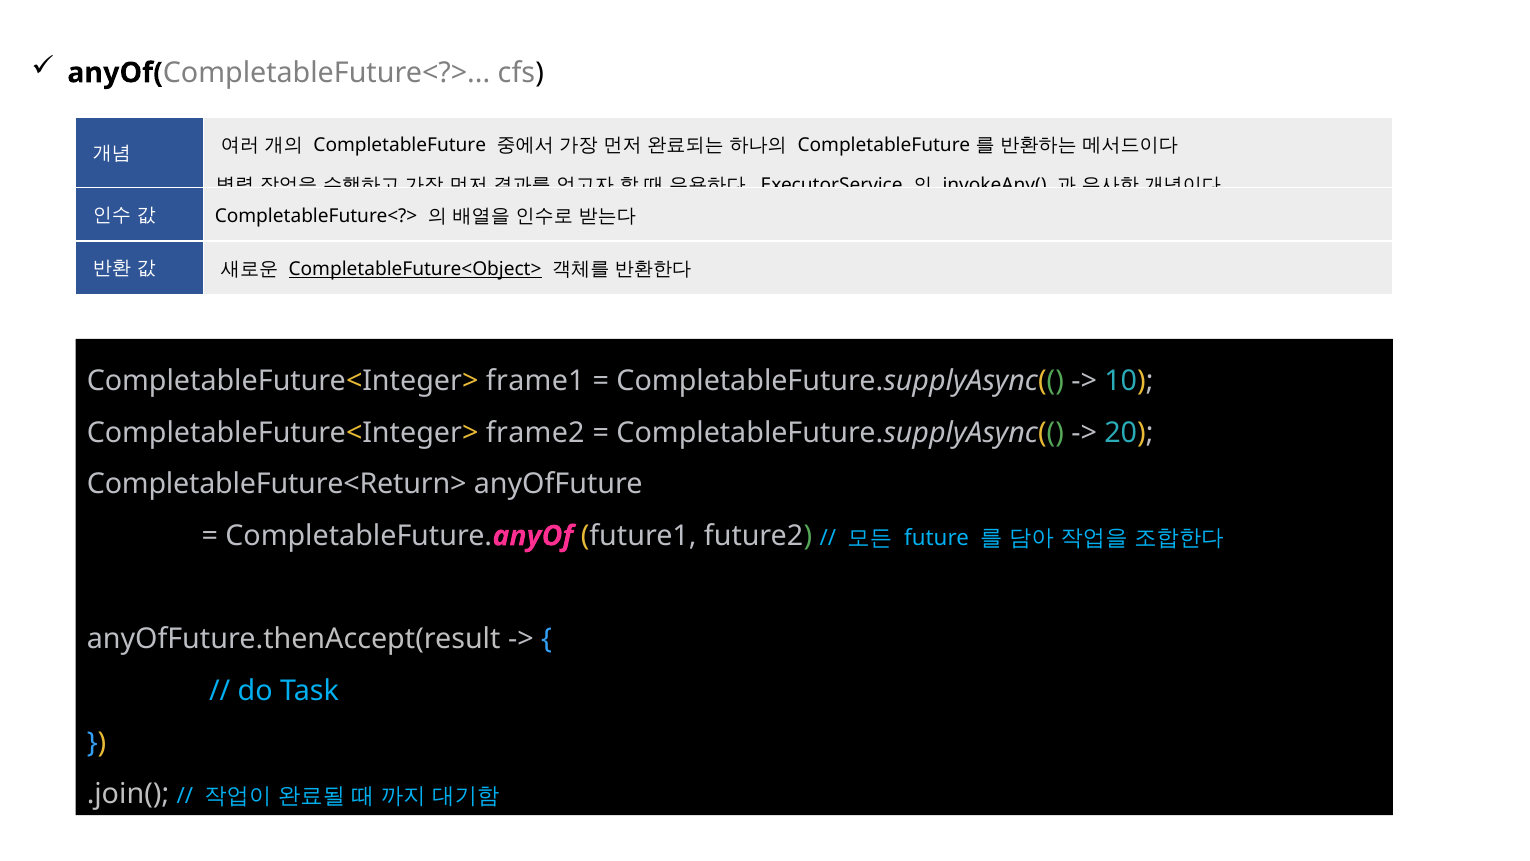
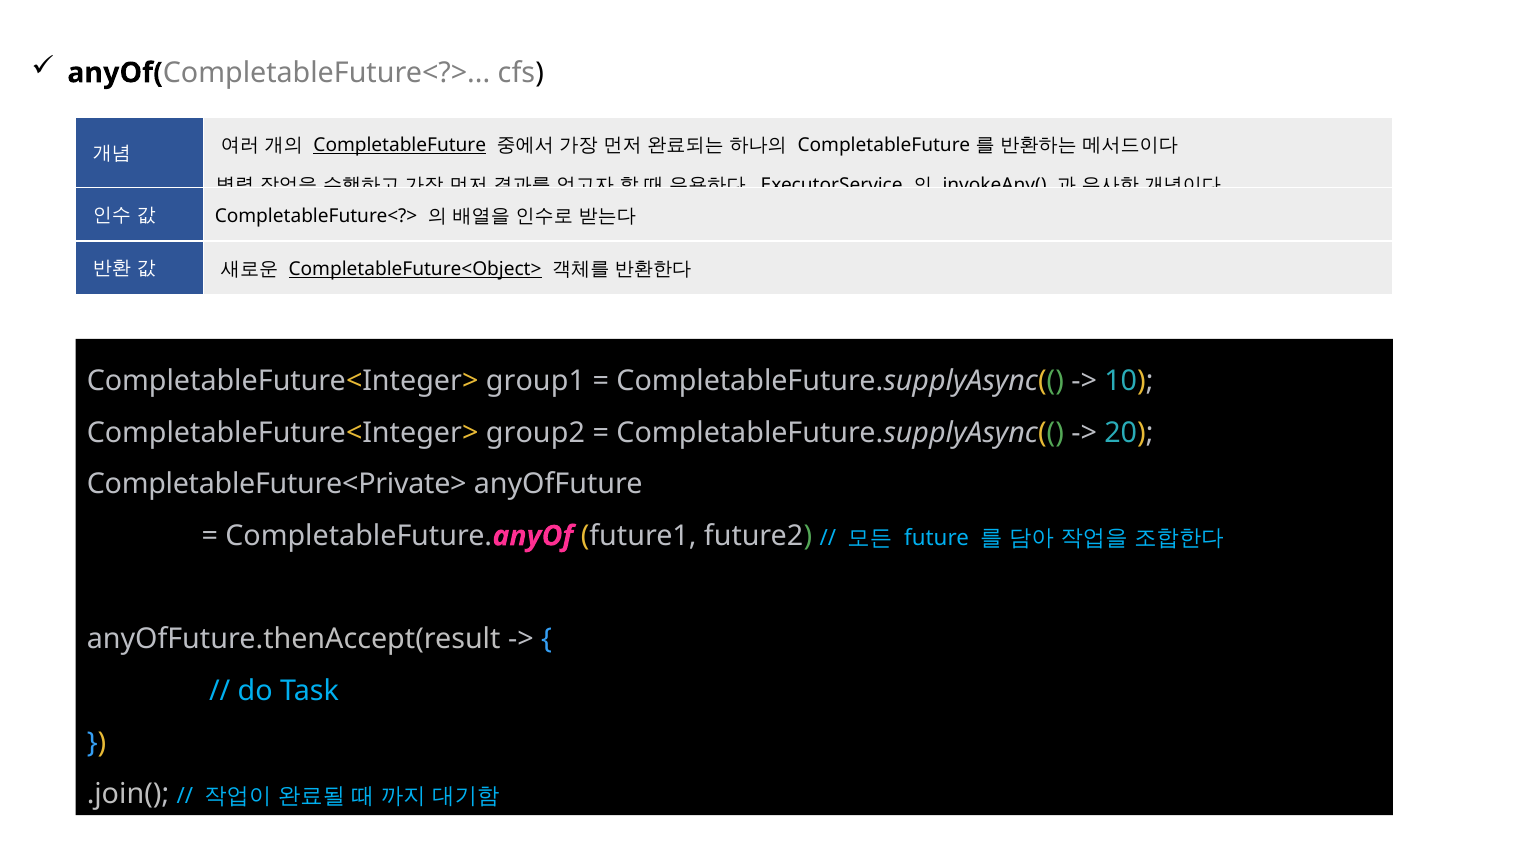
CompletableFuture at (400, 146) underline: none -> present
frame1: frame1 -> group1
frame2: frame2 -> group2
CompletableFuture<Return>: CompletableFuture<Return> -> CompletableFuture<Private>
